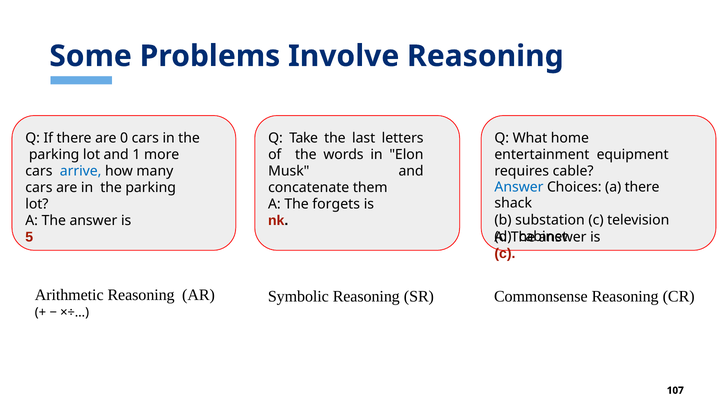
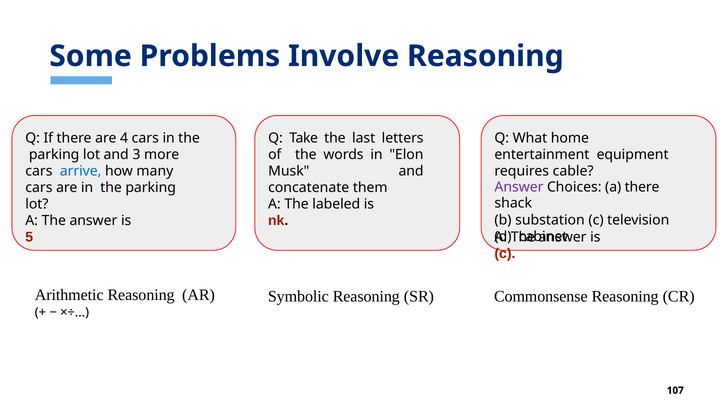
0: 0 -> 4
1: 1 -> 3
Answer at (519, 187) colour: blue -> purple
forgets: forgets -> labeled
